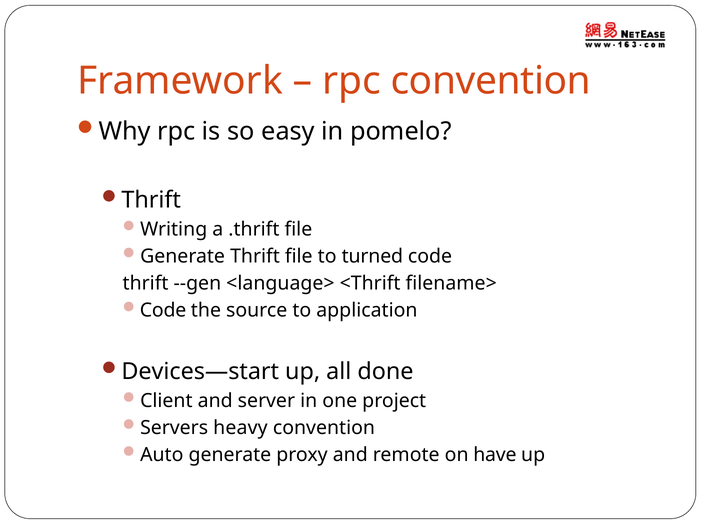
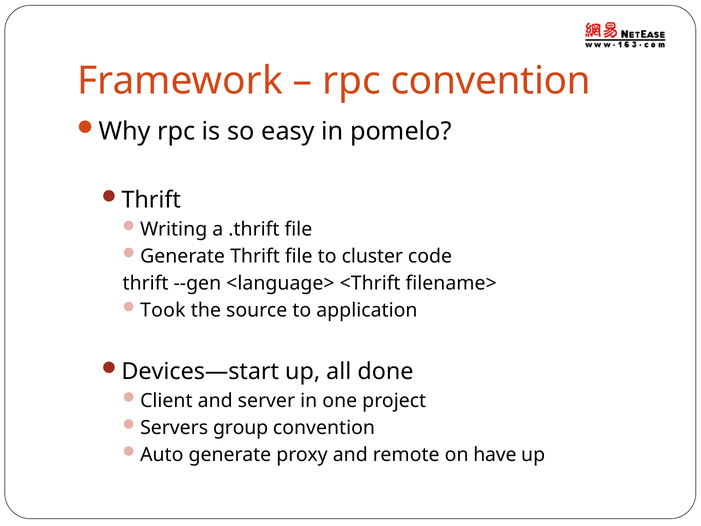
turned: turned -> cluster
Code at (163, 310): Code -> Took
heavy: heavy -> group
